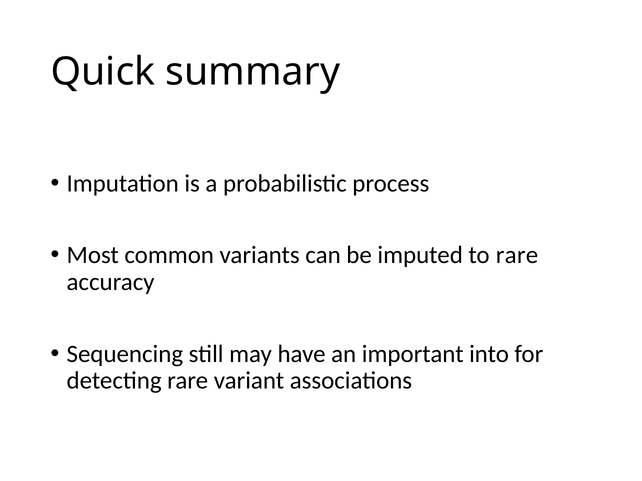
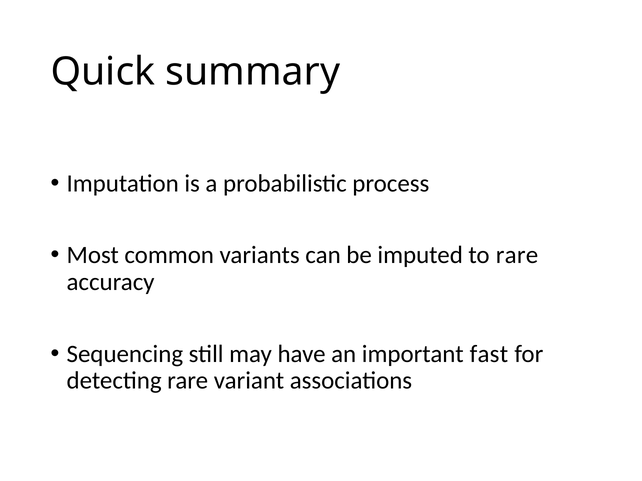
into: into -> fast
